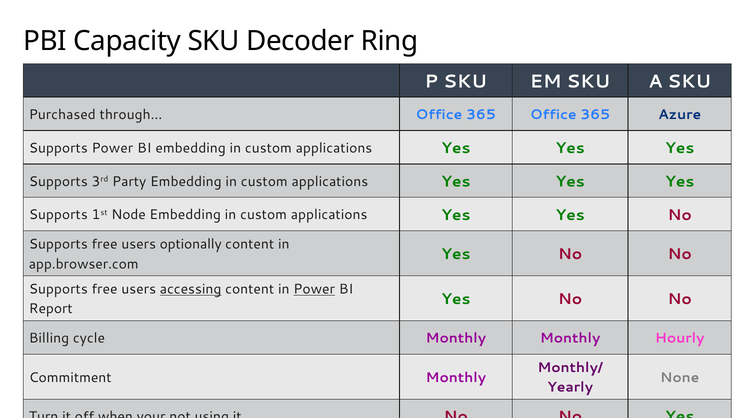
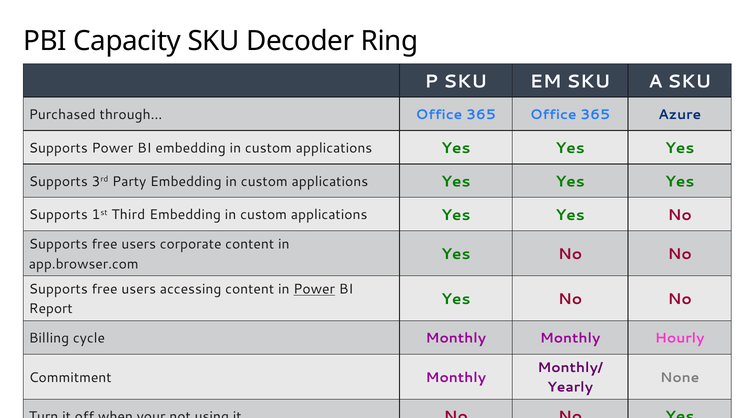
Node: Node -> Third
optionally: optionally -> corporate
accessing underline: present -> none
